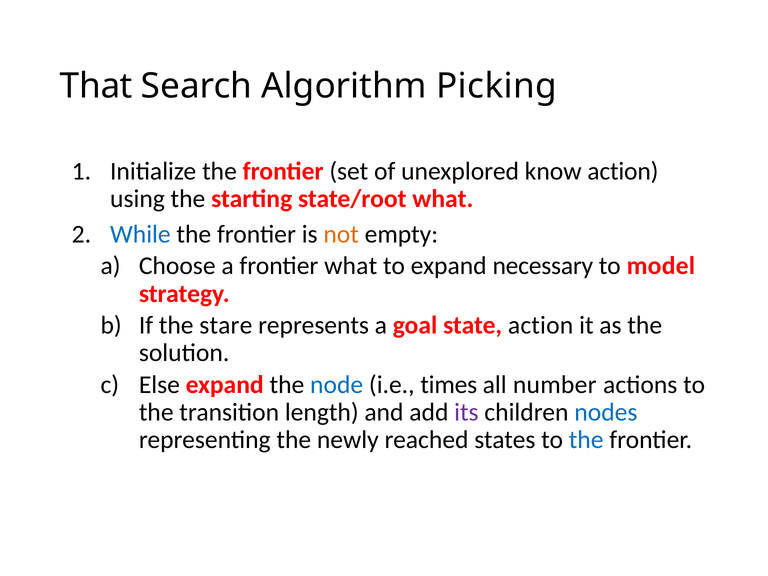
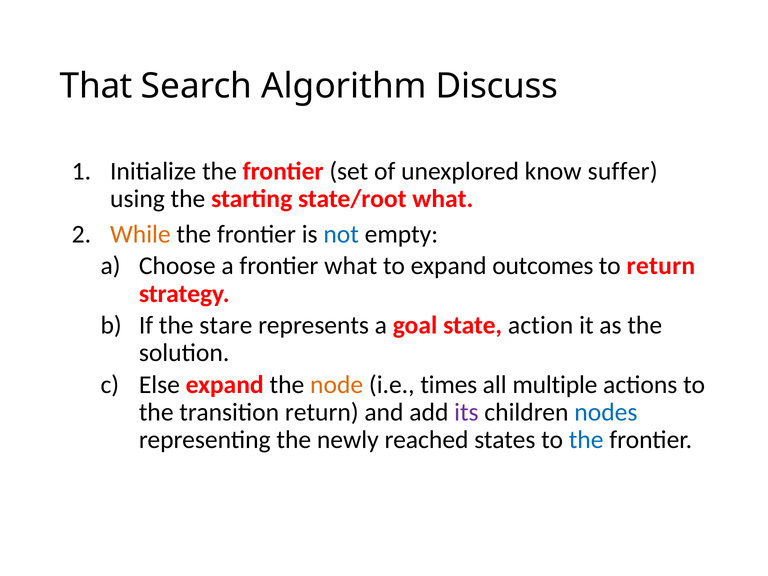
Picking: Picking -> Discuss
know action: action -> suffer
While colour: blue -> orange
not colour: orange -> blue
necessary: necessary -> outcomes
to model: model -> return
node colour: blue -> orange
number: number -> multiple
transition length: length -> return
